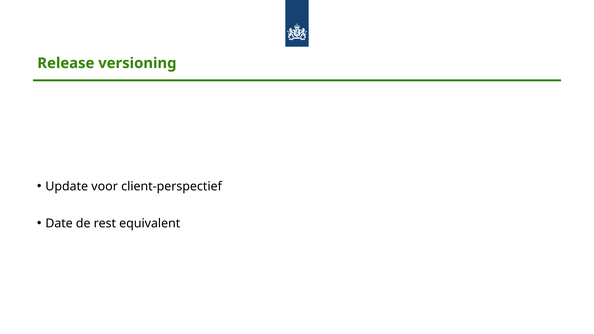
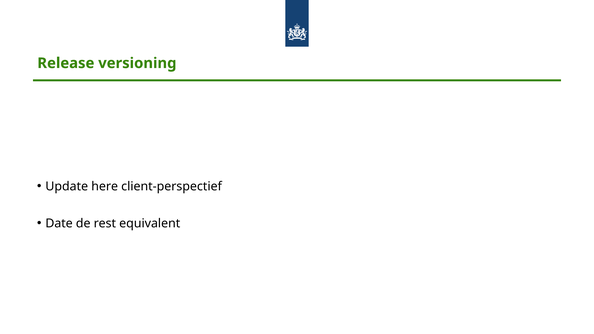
voor: voor -> here
